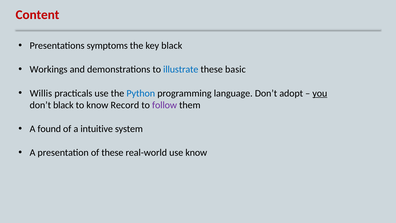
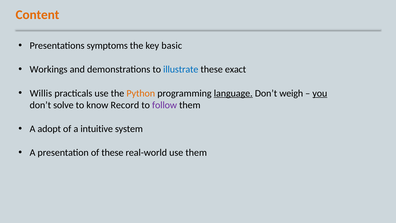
Content colour: red -> orange
key black: black -> basic
basic: basic -> exact
Python colour: blue -> orange
language underline: none -> present
adopt: adopt -> weigh
don’t black: black -> solve
found: found -> adopt
use know: know -> them
